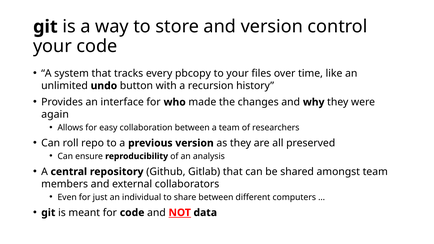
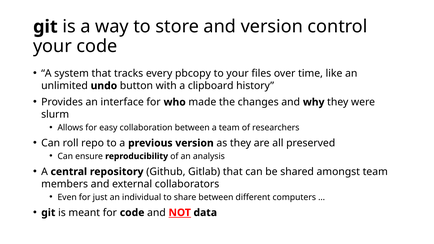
recursion: recursion -> clipboard
again: again -> slurm
